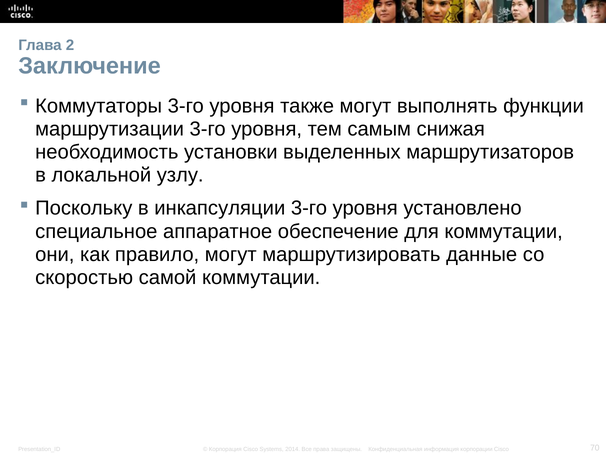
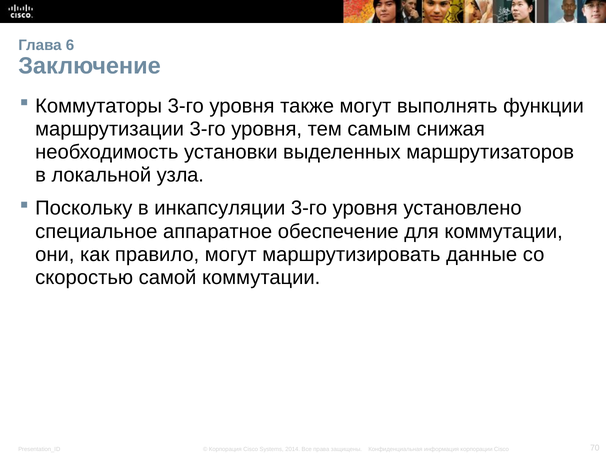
2: 2 -> 6
узлу: узлу -> узла
